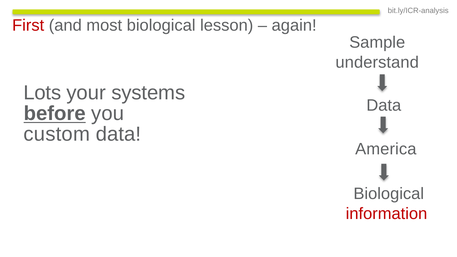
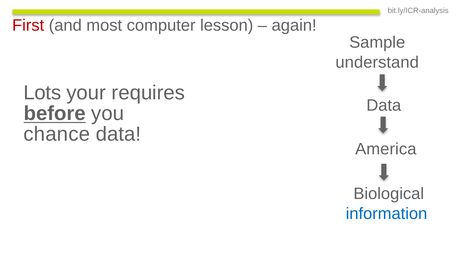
most biological: biological -> computer
systems: systems -> requires
custom: custom -> chance
information colour: red -> blue
